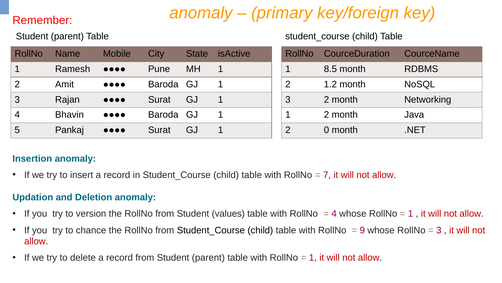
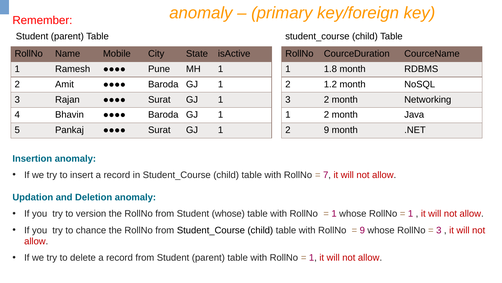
8.5: 8.5 -> 1.8
2 0: 0 -> 9
Student values: values -> whose
4 at (334, 213): 4 -> 1
